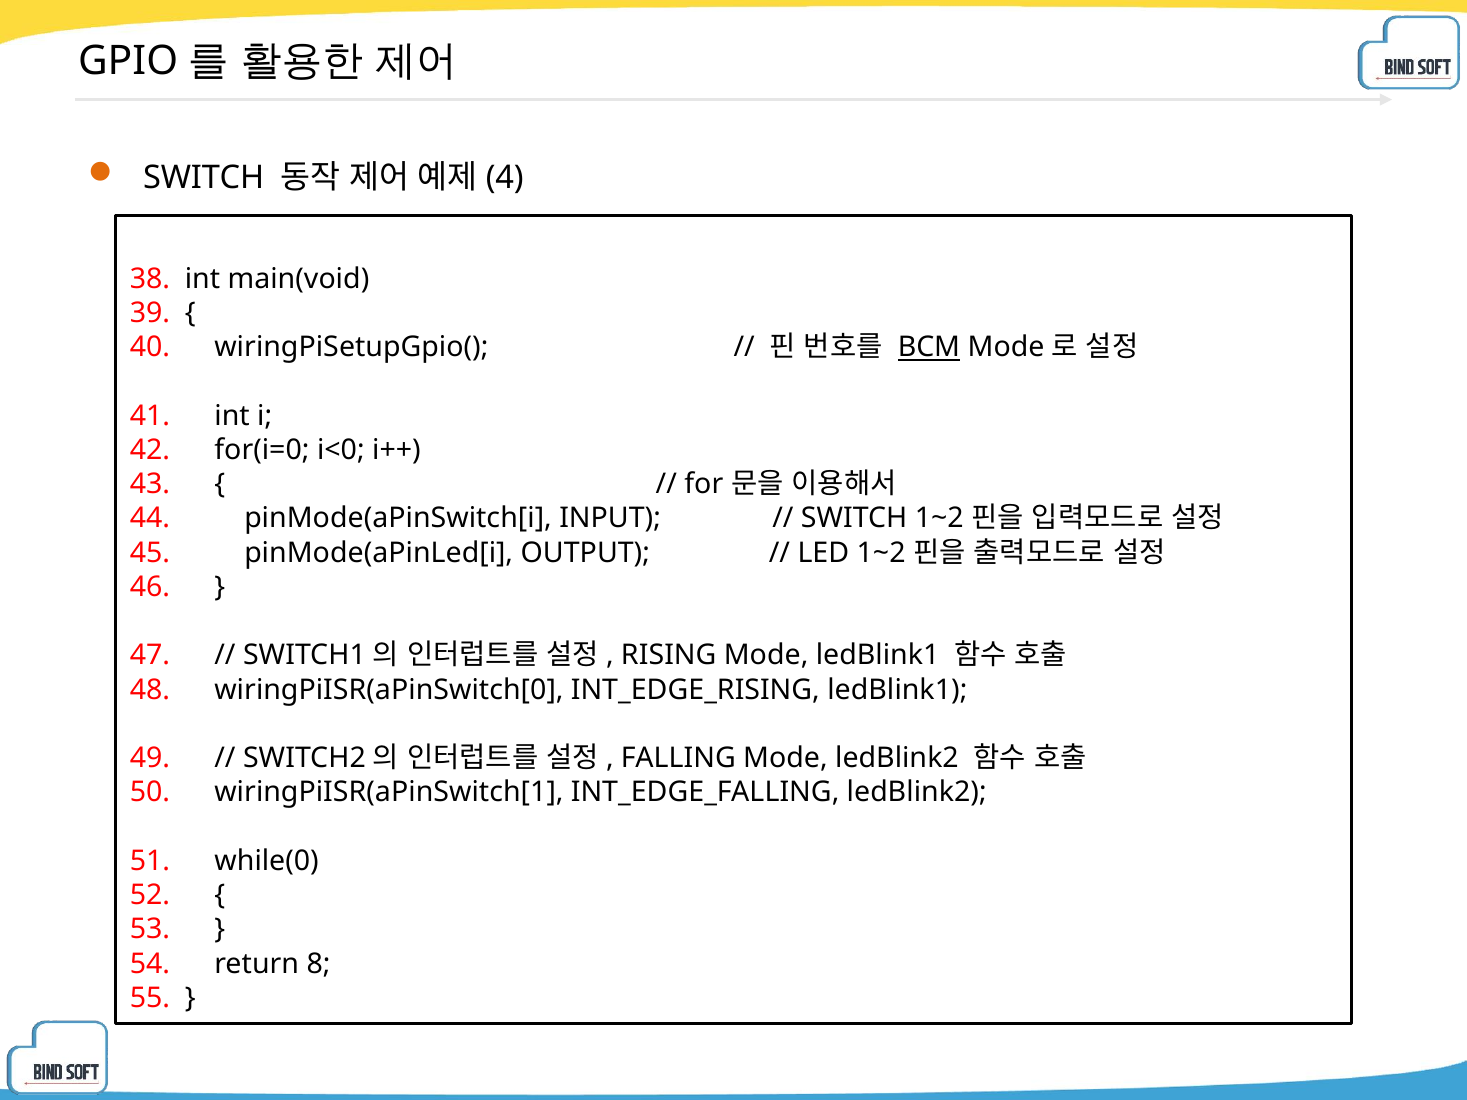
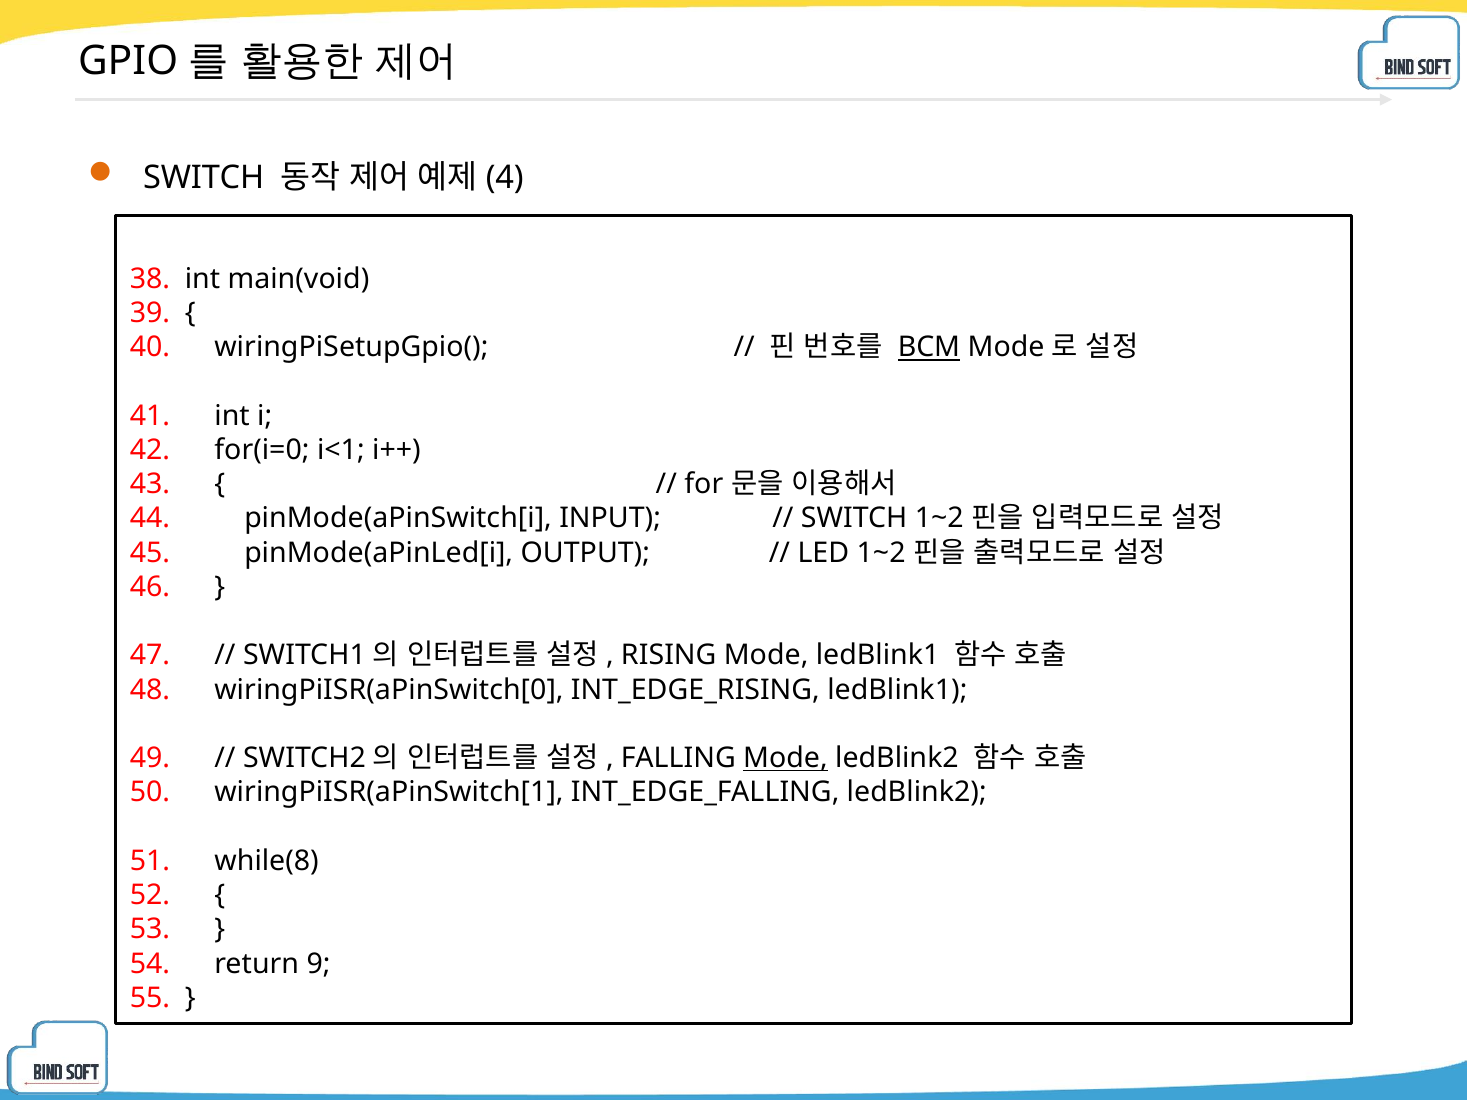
i<0: i<0 -> i<1
Mode at (785, 758) underline: none -> present
while(0: while(0 -> while(8
8: 8 -> 9
